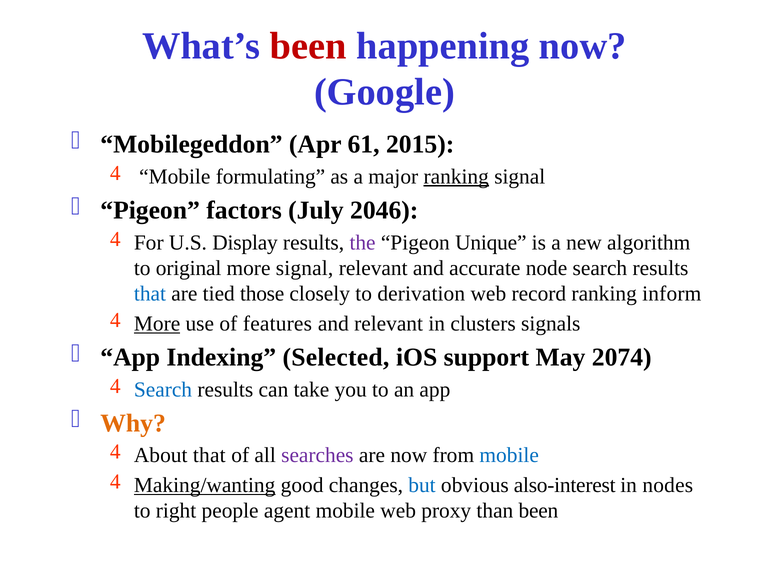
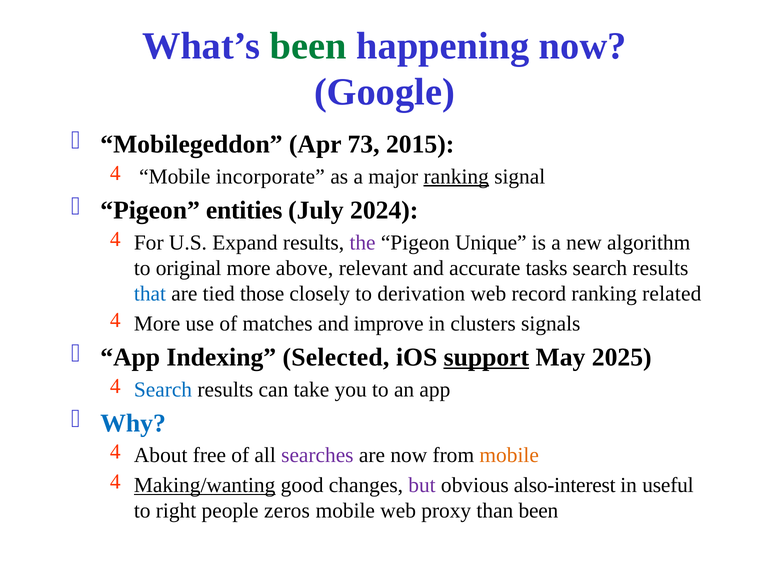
been at (308, 46) colour: red -> green
61: 61 -> 73
formulating: formulating -> incorporate
factors: factors -> entities
2046: 2046 -> 2024
Display: Display -> Expand
more signal: signal -> above
node: node -> tasks
inform: inform -> related
More at (157, 324) underline: present -> none
features: features -> matches
and relevant: relevant -> improve
support underline: none -> present
2074: 2074 -> 2025
Why colour: orange -> blue
About that: that -> free
mobile at (509, 455) colour: blue -> orange
but colour: blue -> purple
nodes: nodes -> useful
agent: agent -> zeros
